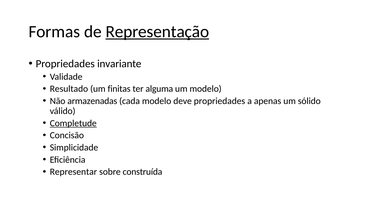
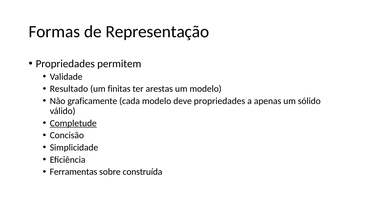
Representação underline: present -> none
invariante: invariante -> permitem
alguma: alguma -> arestas
armazenadas: armazenadas -> graficamente
Representar: Representar -> Ferramentas
